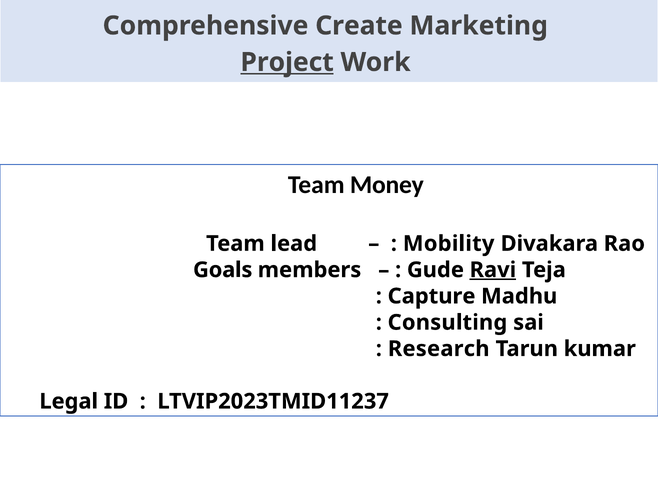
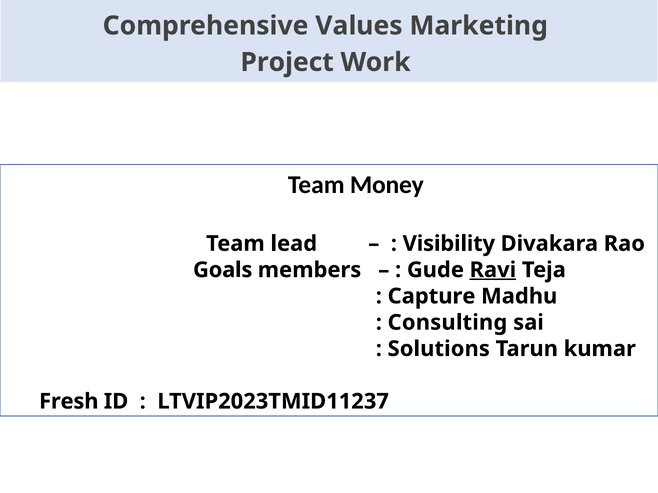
Create: Create -> Values
Project underline: present -> none
Mobility: Mobility -> Visibility
Research: Research -> Solutions
Legal: Legal -> Fresh
